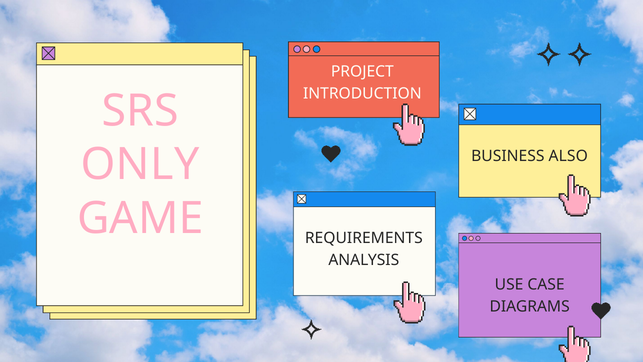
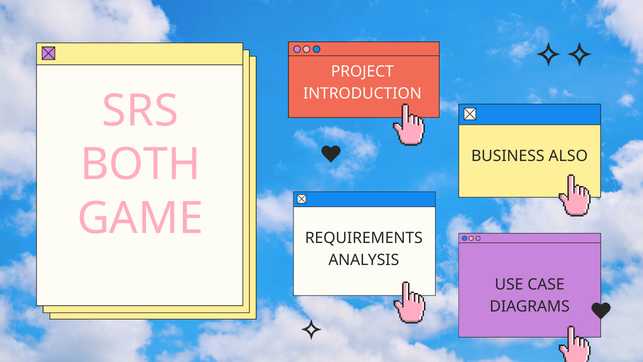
ONLY: ONLY -> BOTH
